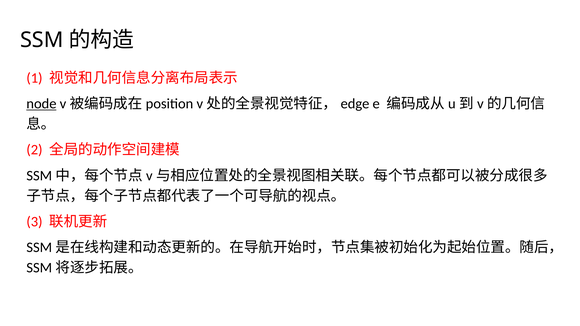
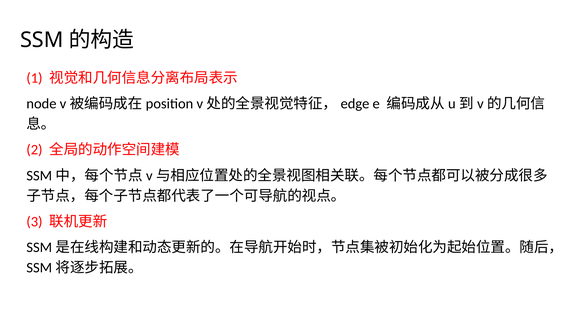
node underline: present -> none
